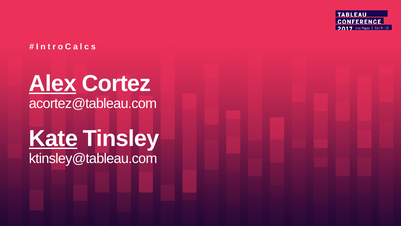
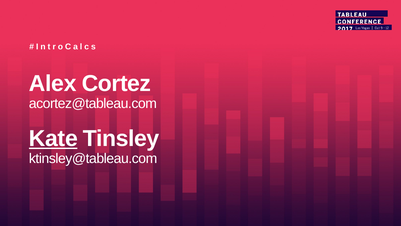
Alex underline: present -> none
